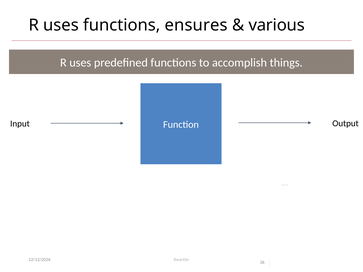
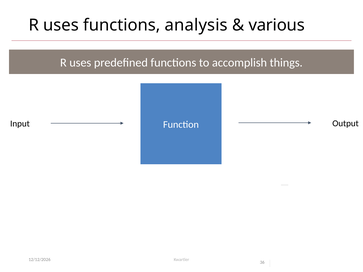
ensures: ensures -> analysis
